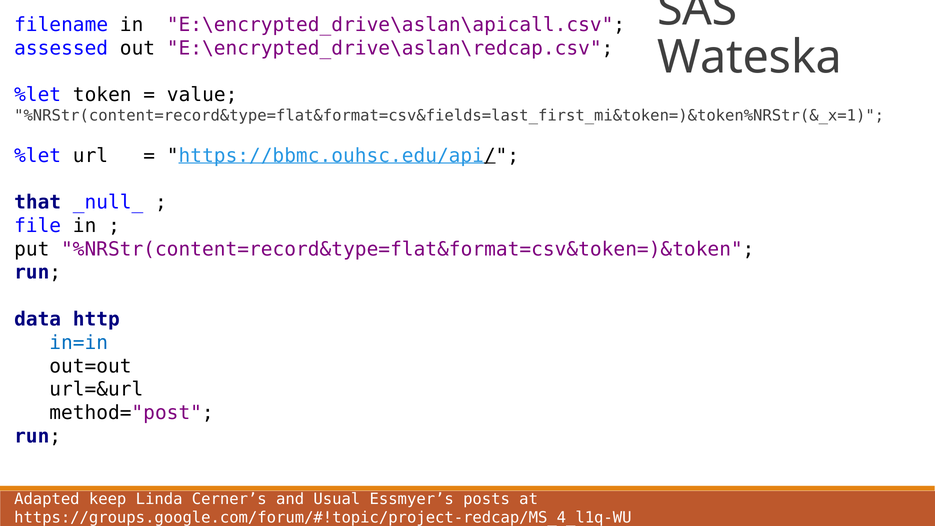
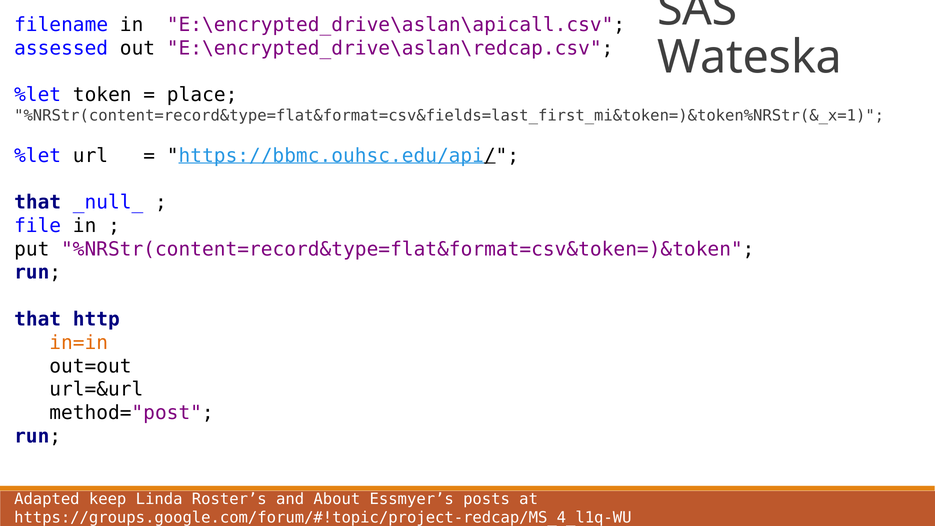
value: value -> place
data at (38, 319): data -> that
in=in colour: blue -> orange
Cerner’s: Cerner’s -> Roster’s
Usual: Usual -> About
